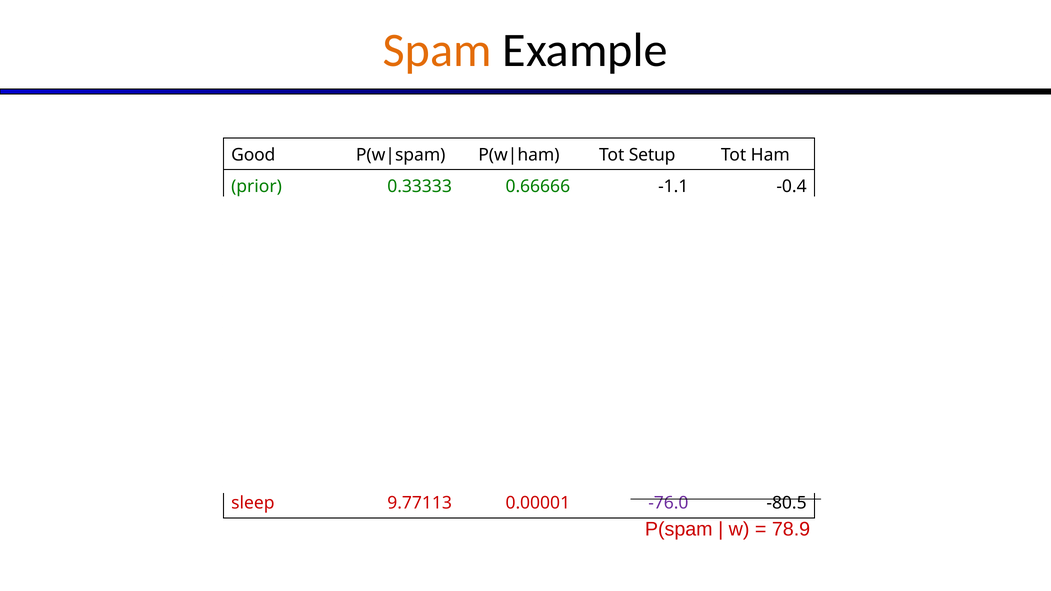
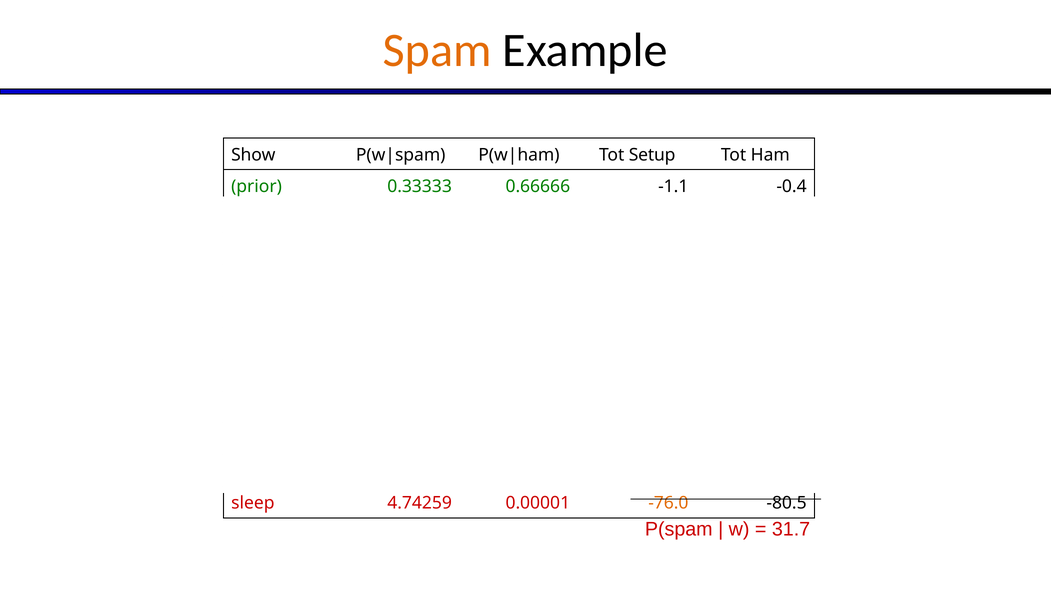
Good: Good -> Show
9.77113: 9.77113 -> 4.74259
-76.0 colour: purple -> orange
78.9: 78.9 -> 31.7
